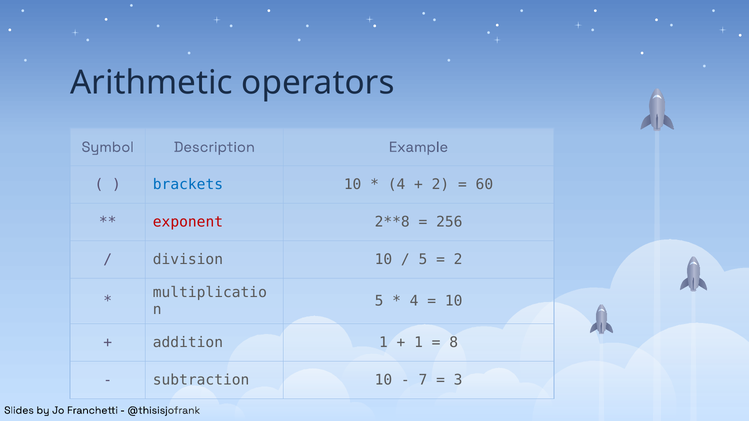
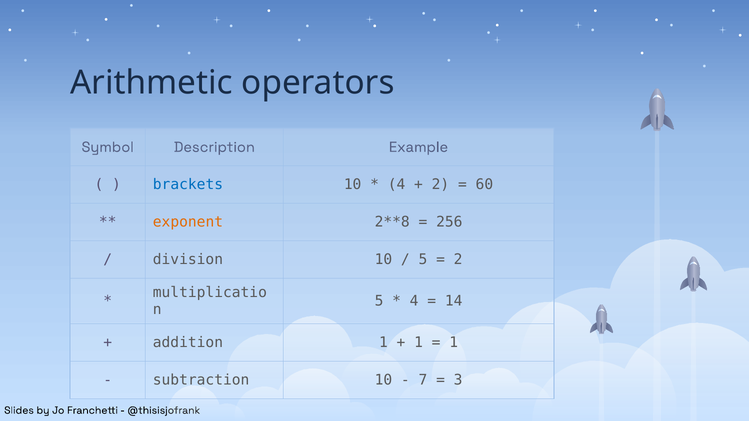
exponent colour: red -> orange
10 at (454, 301): 10 -> 14
8 at (454, 343): 8 -> 1
